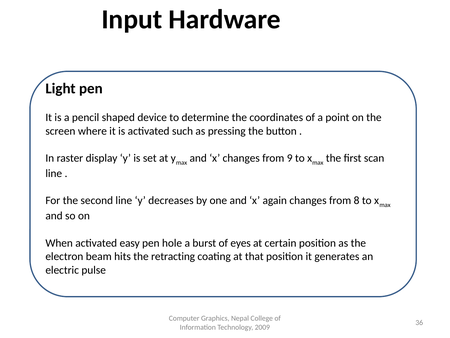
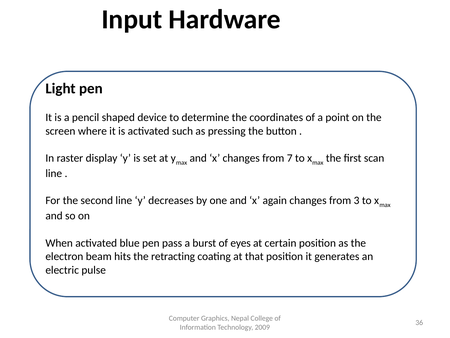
9: 9 -> 7
8: 8 -> 3
easy: easy -> blue
hole: hole -> pass
